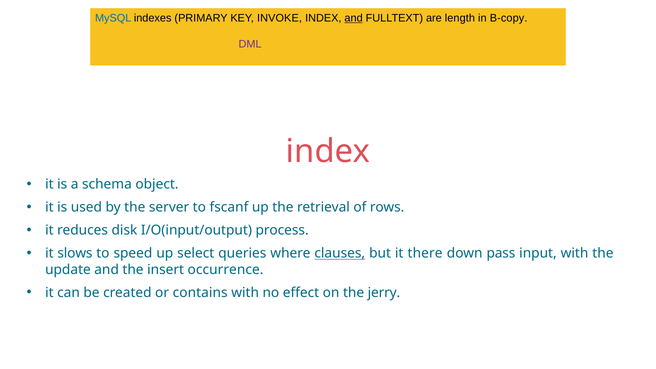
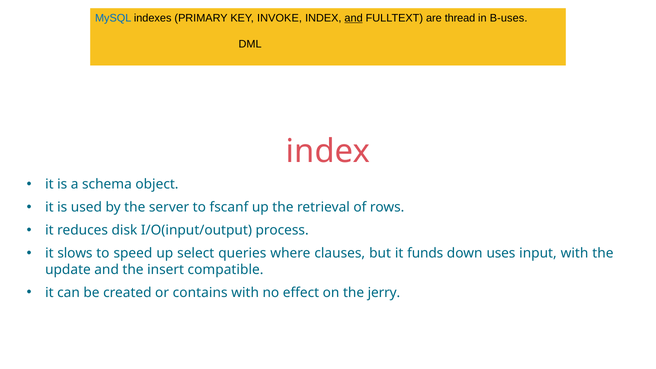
length: length -> thread
B-copy: B-copy -> B-uses
DML colour: purple -> black
clauses underline: present -> none
there: there -> funds
pass: pass -> uses
occurrence: occurrence -> compatible
